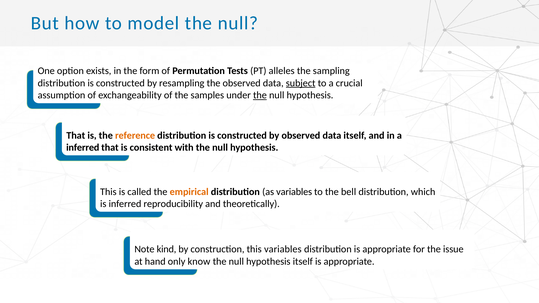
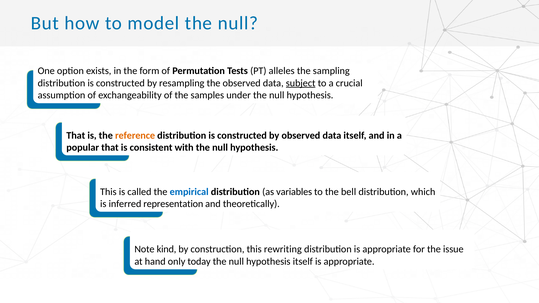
the at (260, 95) underline: present -> none
inferred at (83, 148): inferred -> popular
empirical colour: orange -> blue
reproducibility: reproducibility -> representation
this variables: variables -> rewriting
know: know -> today
